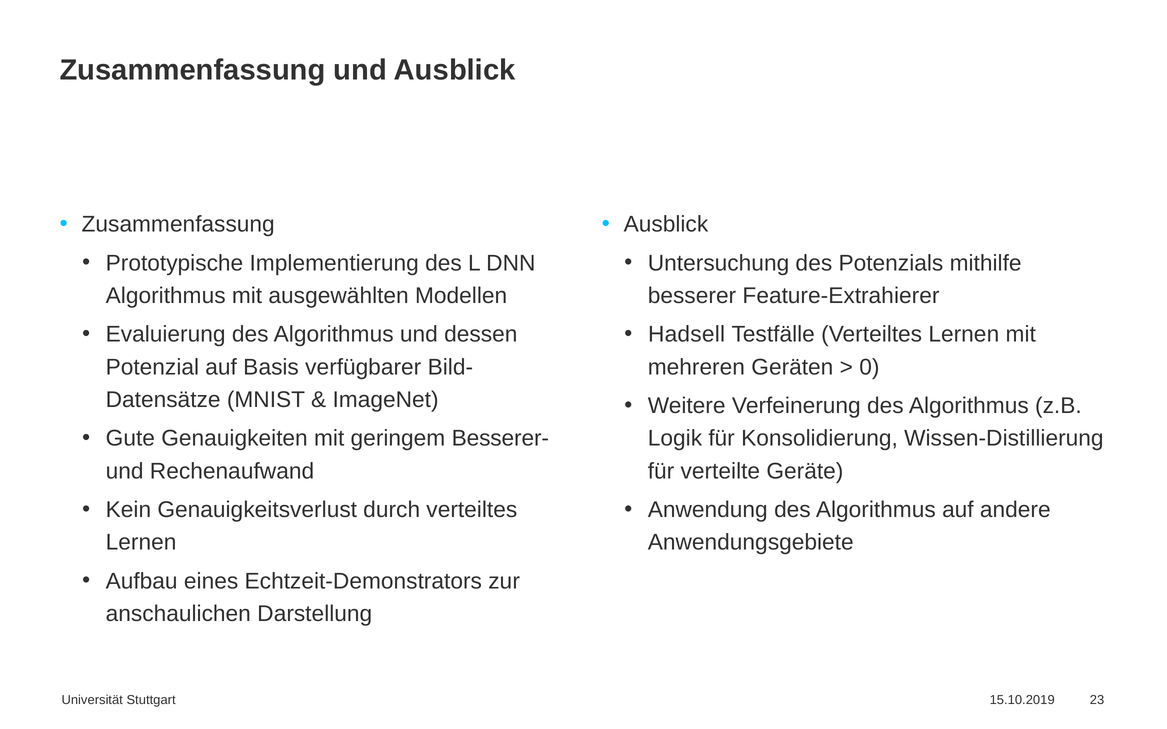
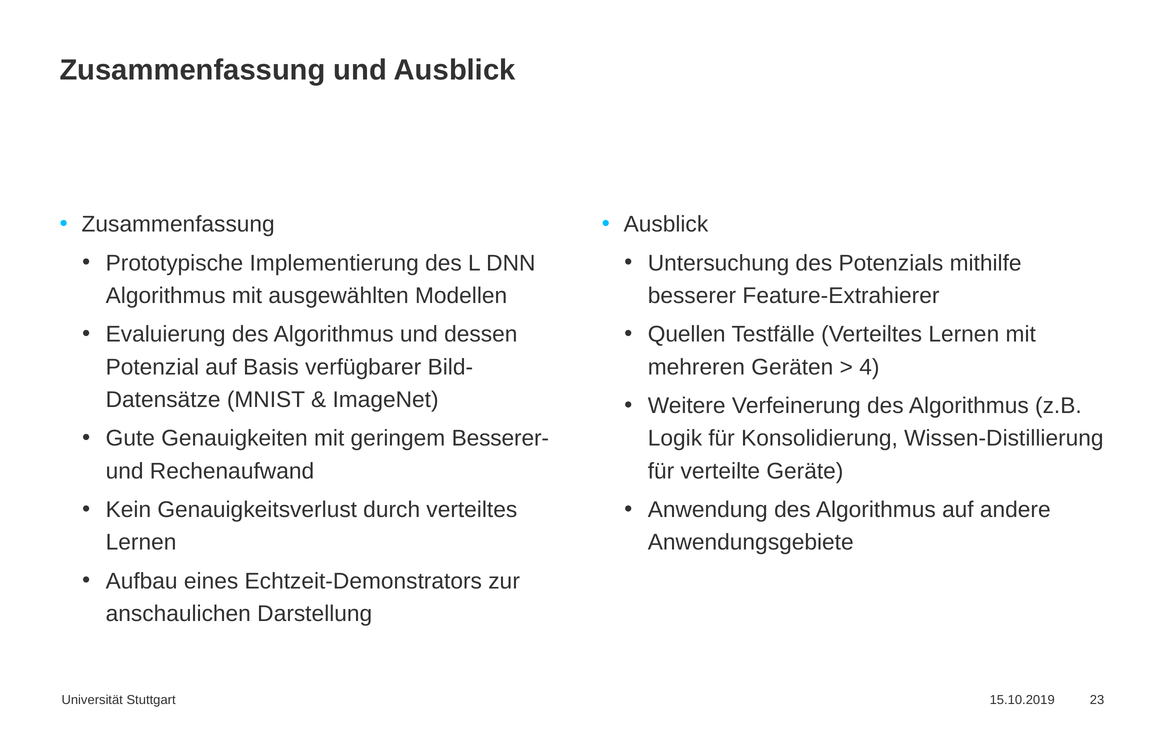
Hadsell: Hadsell -> Quellen
0: 0 -> 4
